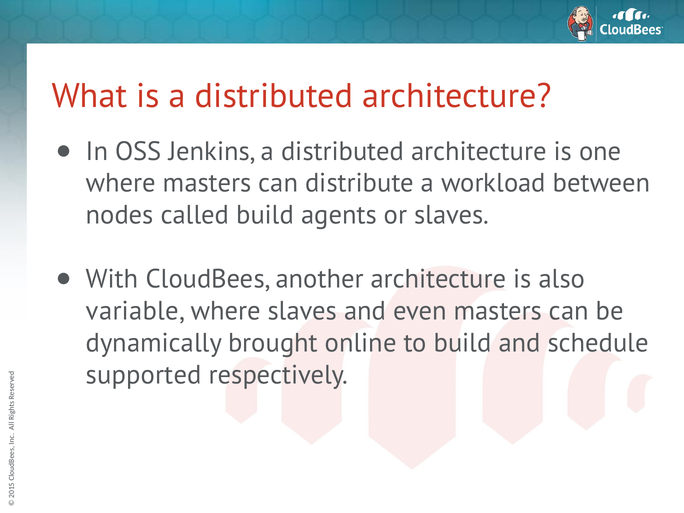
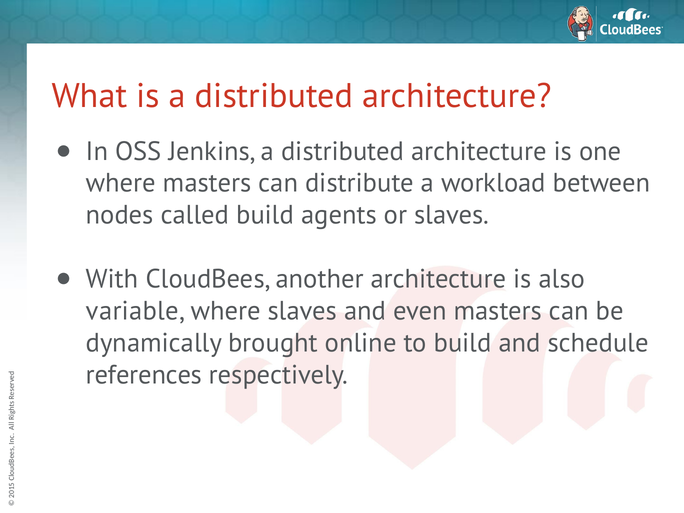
supported: supported -> references
